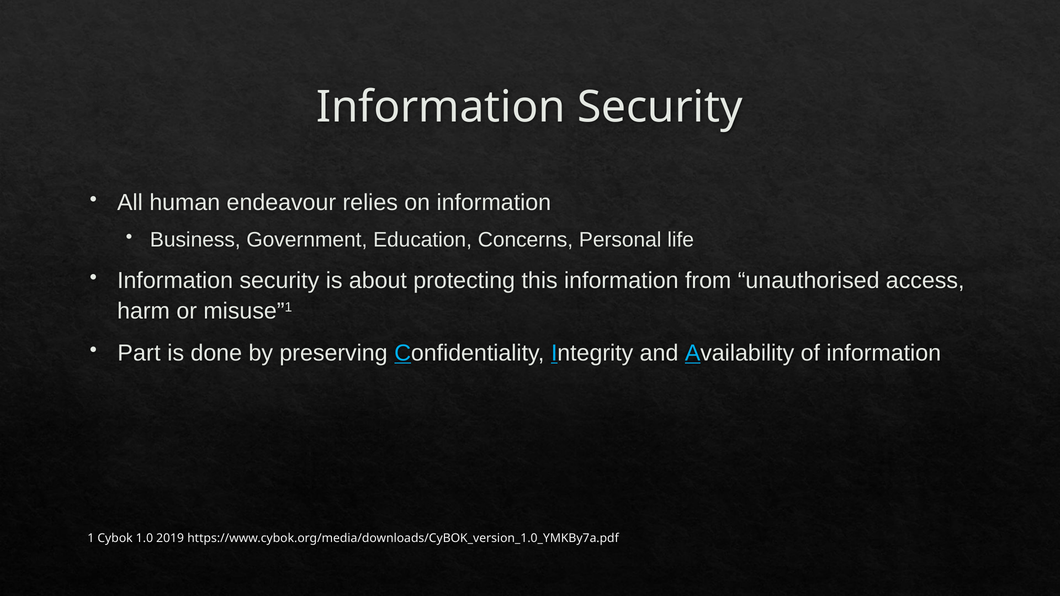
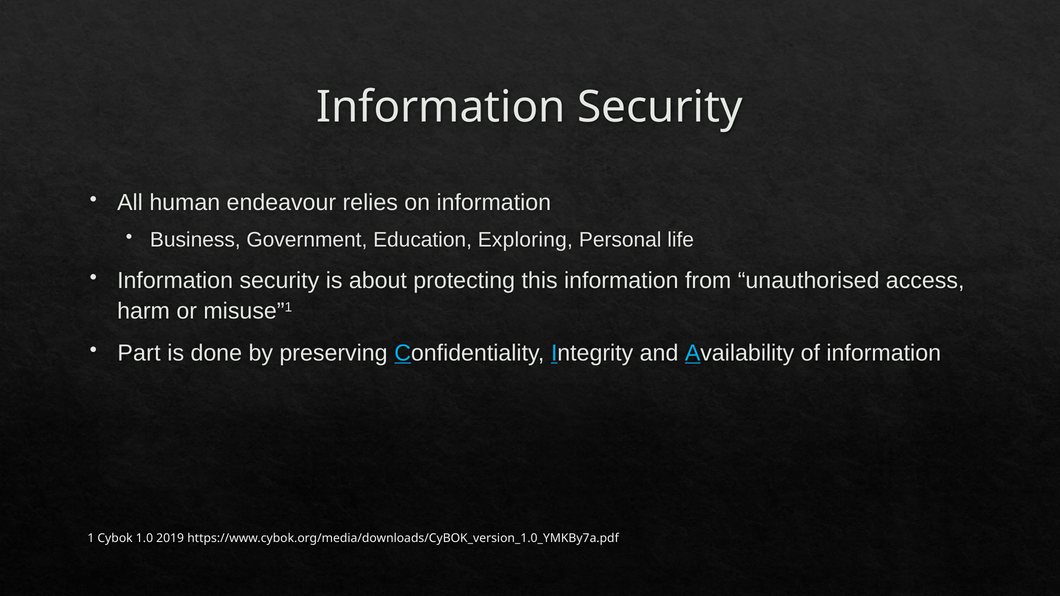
Concerns: Concerns -> Exploring
